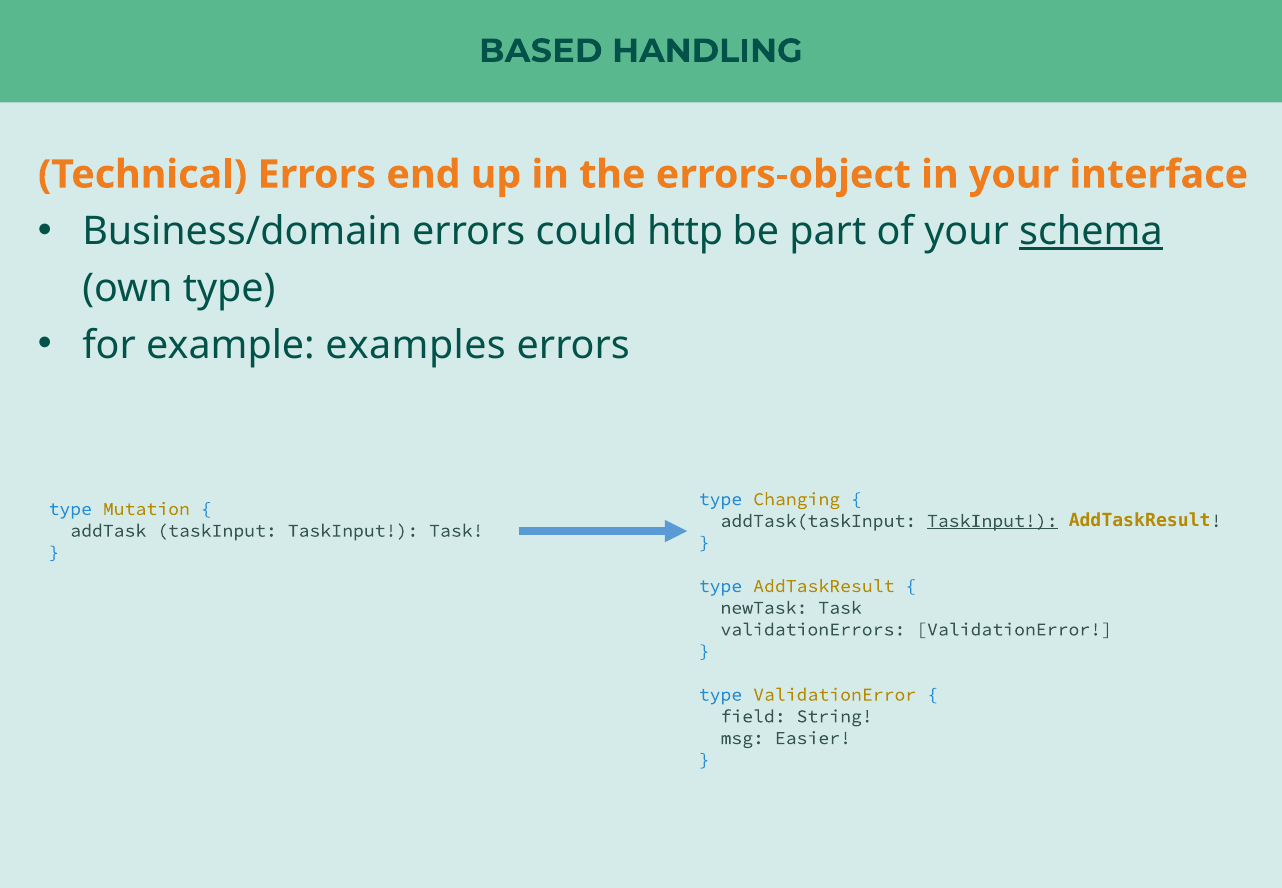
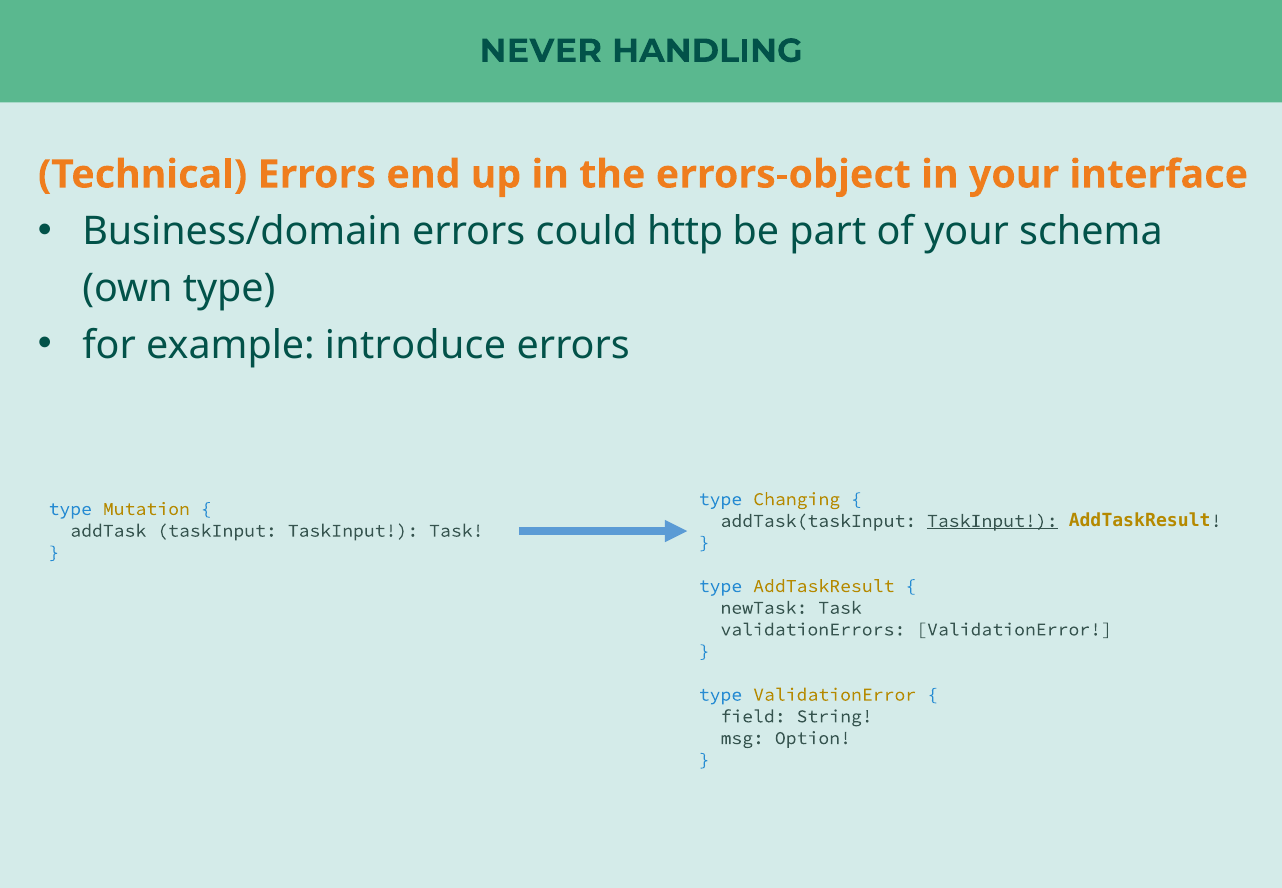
BASED: BASED -> NEVER
schema underline: present -> none
examples: examples -> introduce
Easier: Easier -> Option
